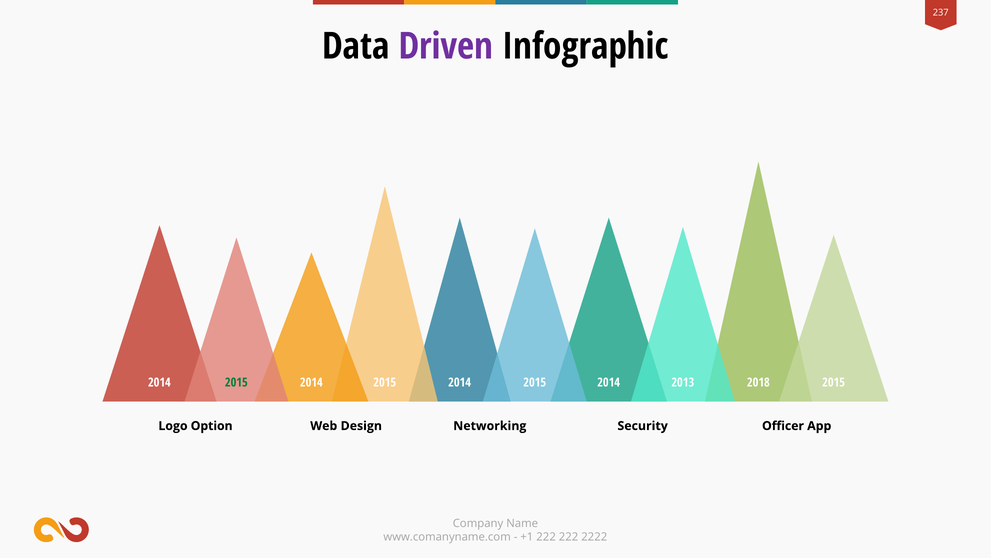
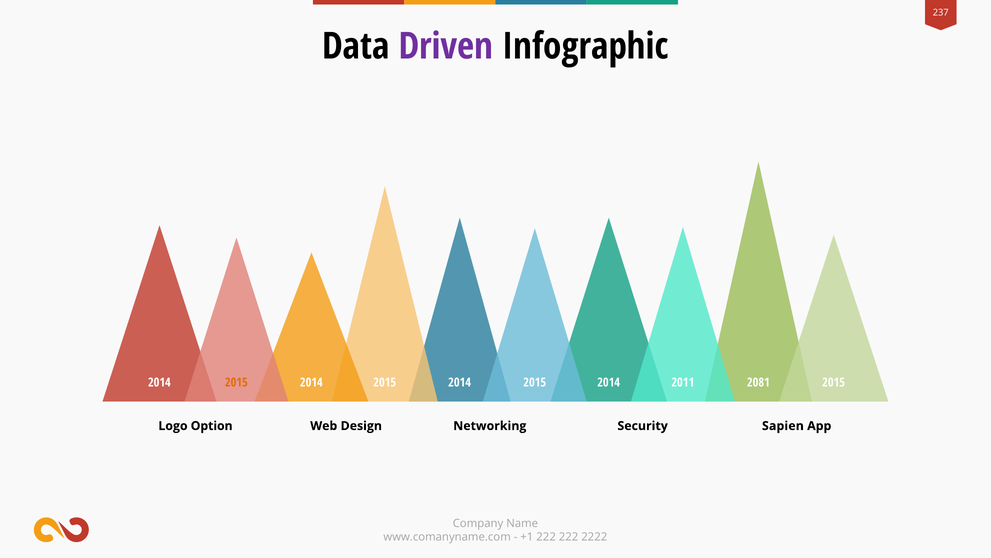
2015 at (236, 382) colour: green -> orange
2013: 2013 -> 2011
2018: 2018 -> 2081
Officer: Officer -> Sapien
